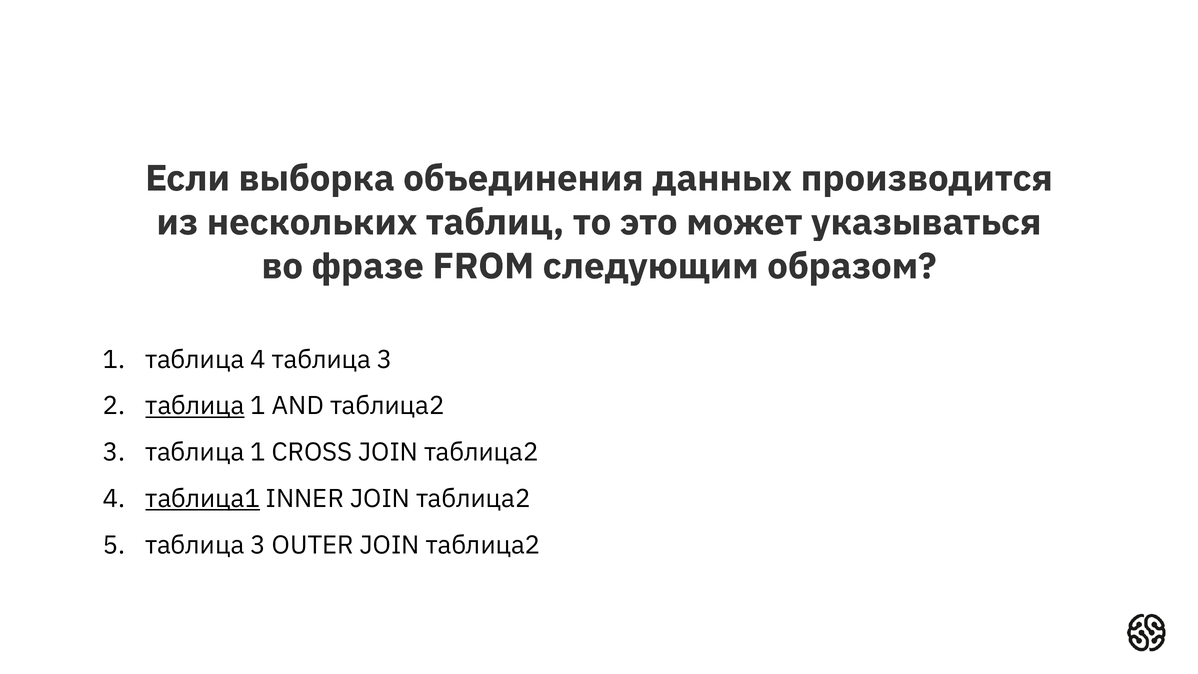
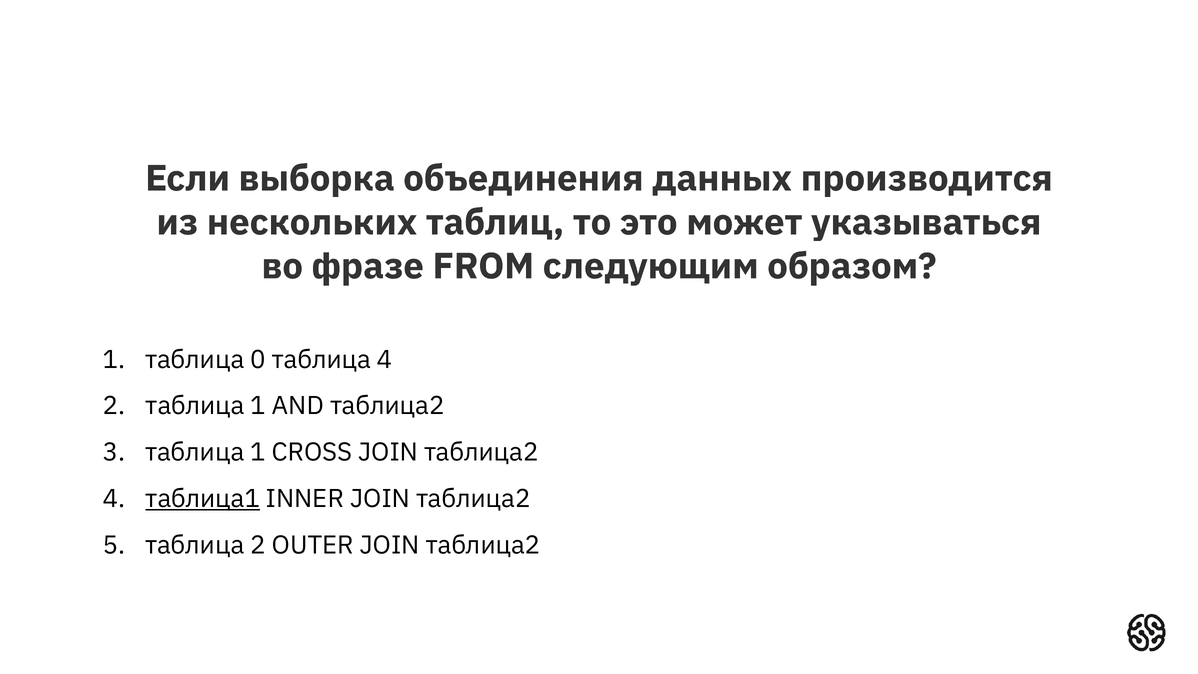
таблица 4: 4 -> 0
3 at (385, 359): 3 -> 4
таблица at (195, 406) underline: present -> none
3 at (258, 545): 3 -> 2
